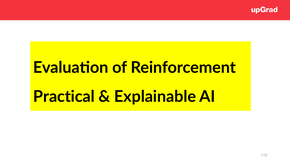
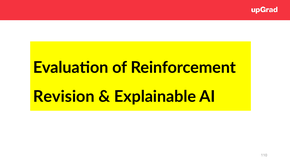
Practical: Practical -> Revision
